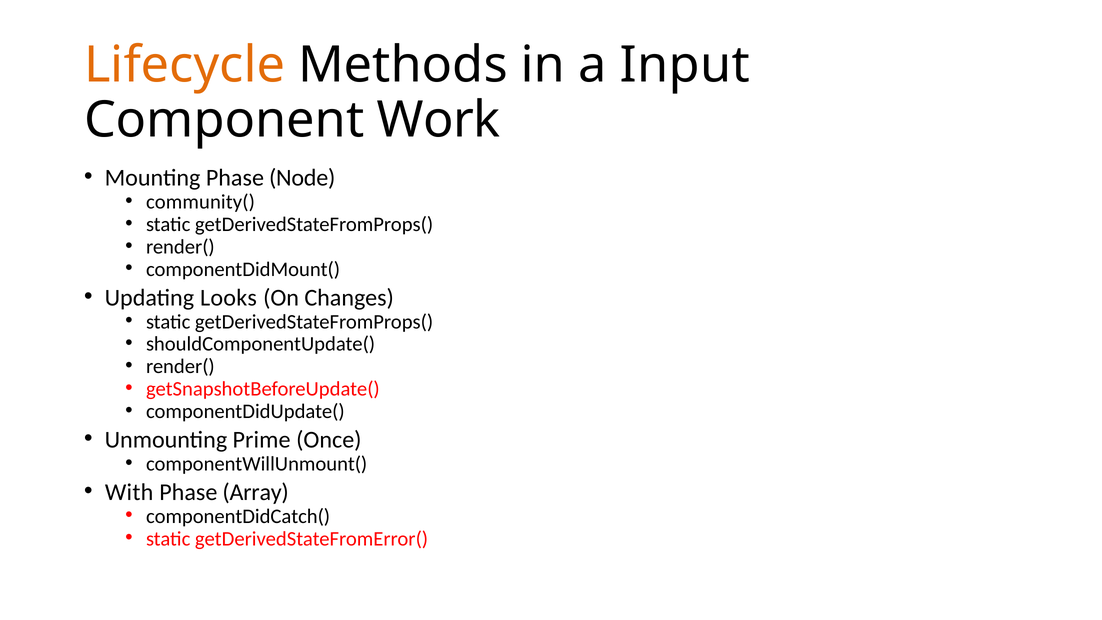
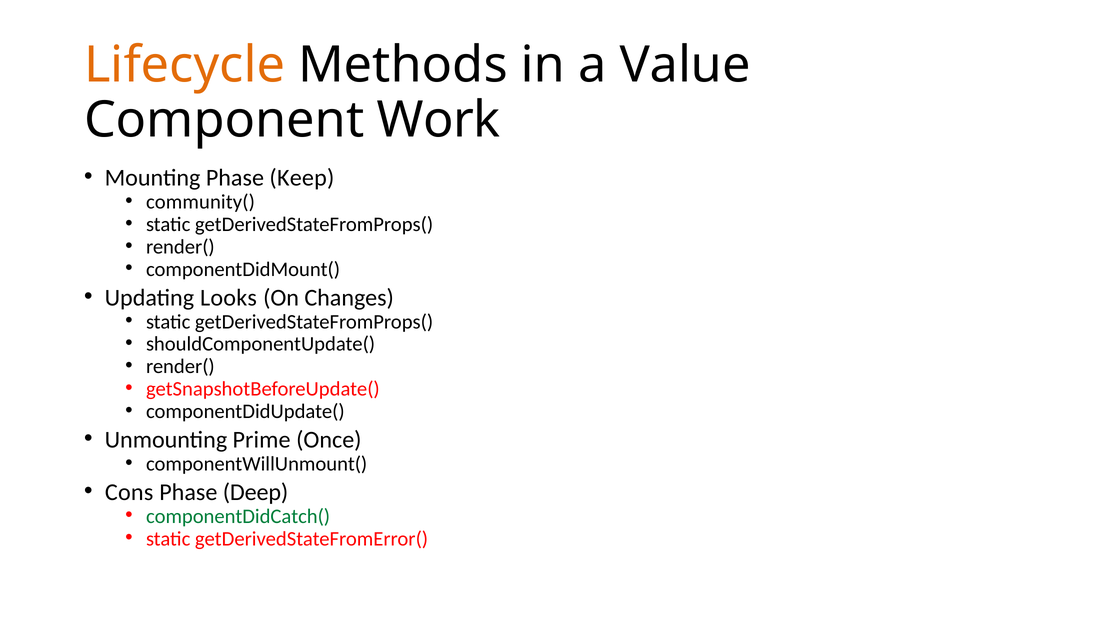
Input: Input -> Value
Node: Node -> Keep
With: With -> Cons
Array: Array -> Deep
componentDidCatch( colour: black -> green
